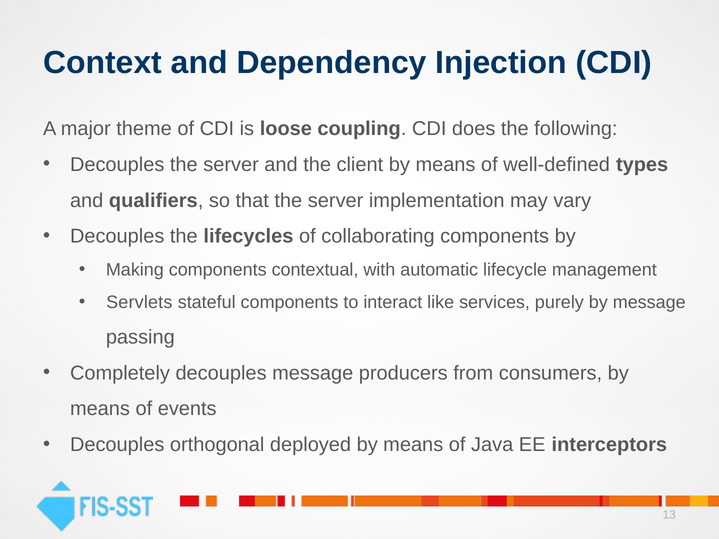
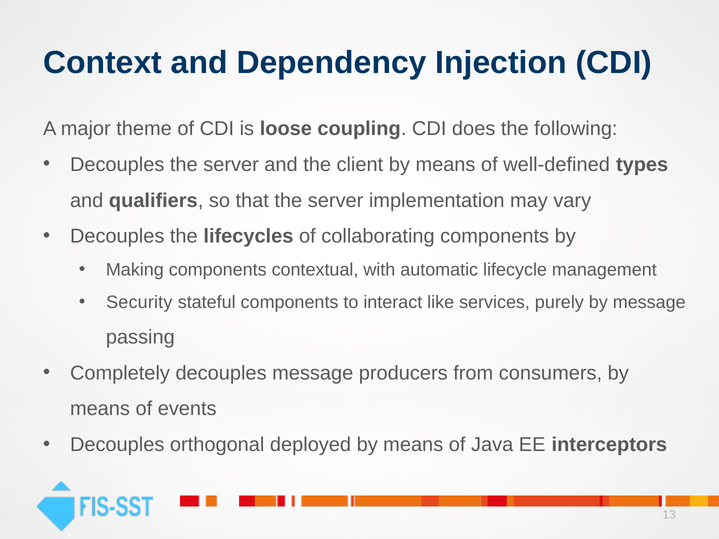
Servlets: Servlets -> Security
